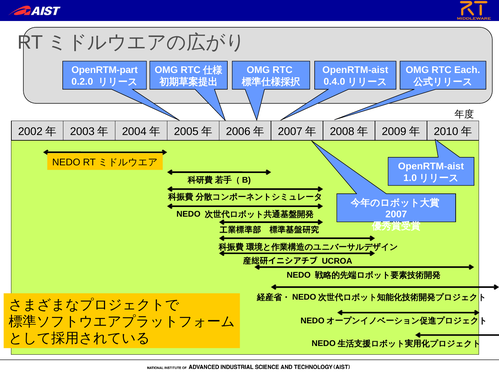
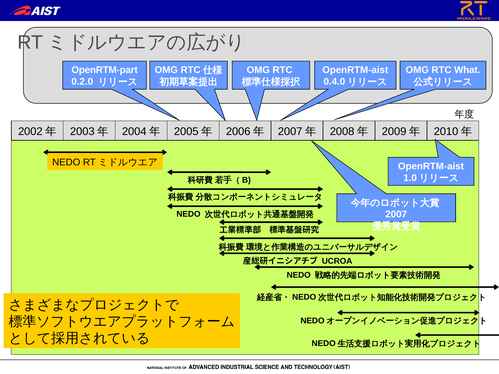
Each: Each -> What
